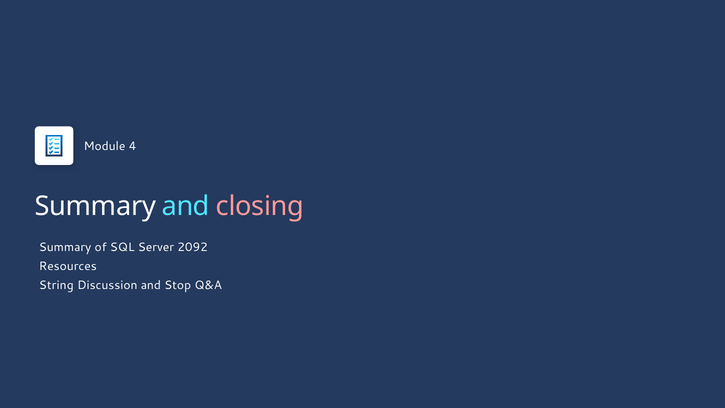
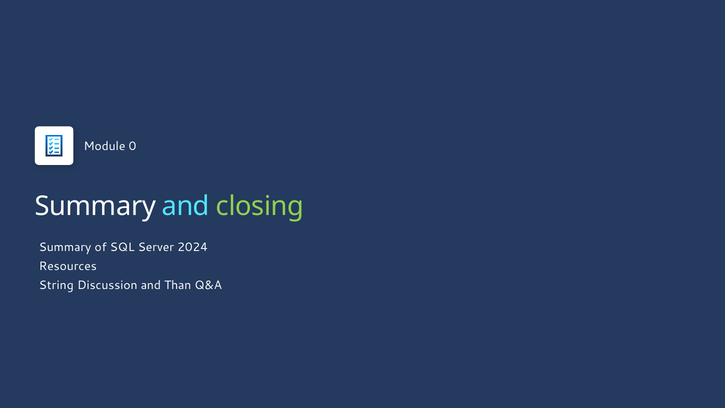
4: 4 -> 0
closing colour: pink -> light green
2092: 2092 -> 2024
Stop: Stop -> Than
